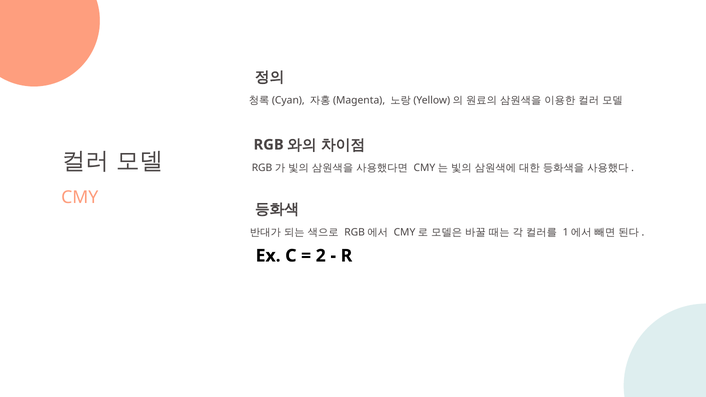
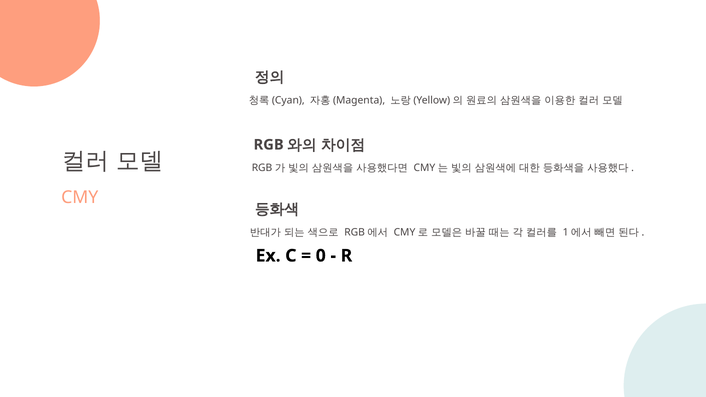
2: 2 -> 0
